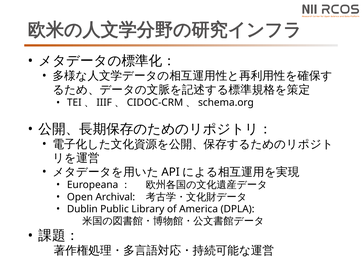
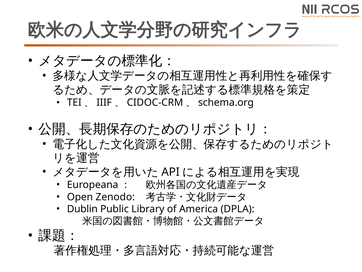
Archival: Archival -> Zenodo
